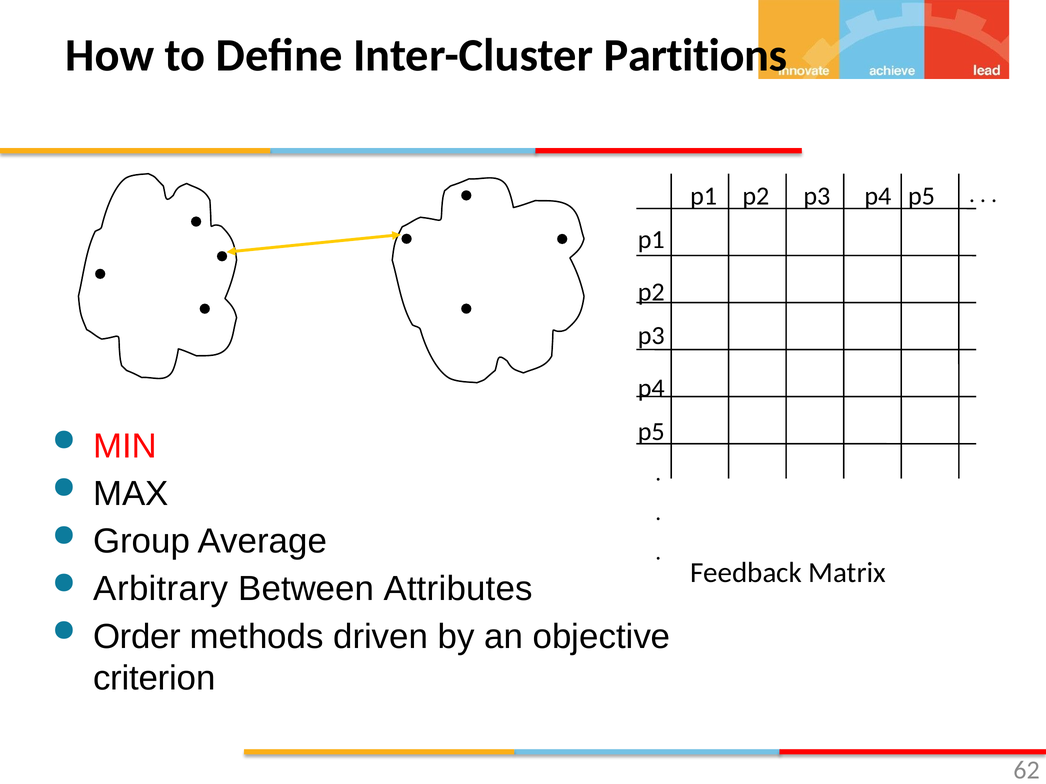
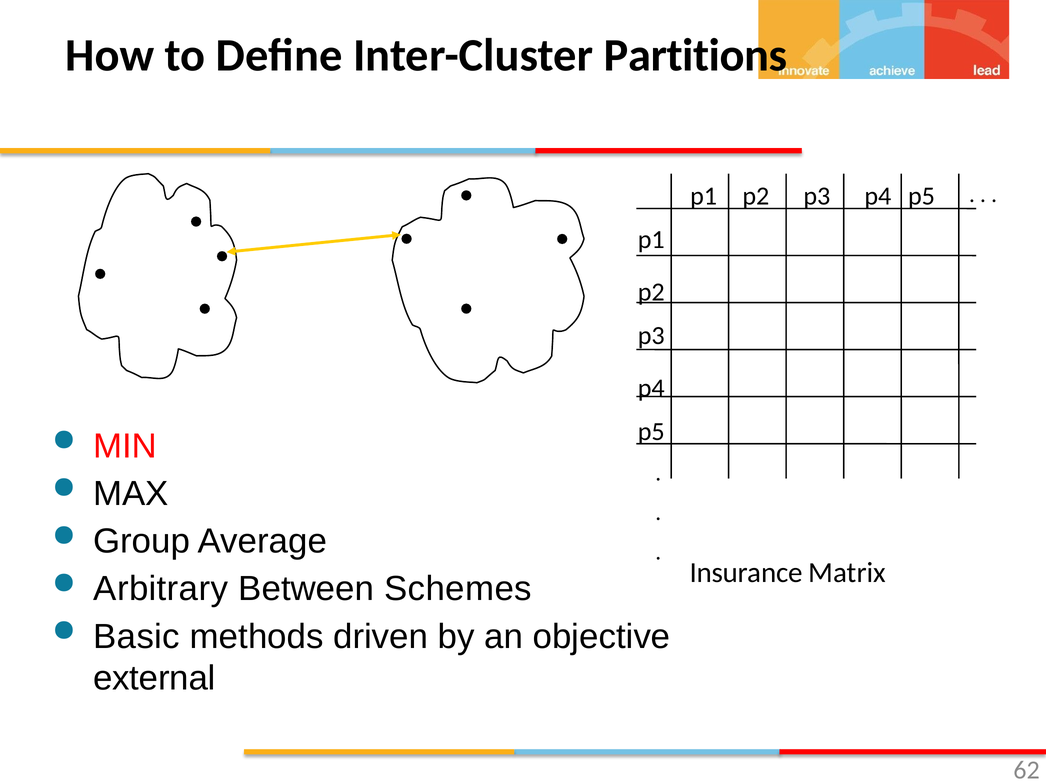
Feedback: Feedback -> Insurance
Attributes: Attributes -> Schemes
Order: Order -> Basic
criterion: criterion -> external
